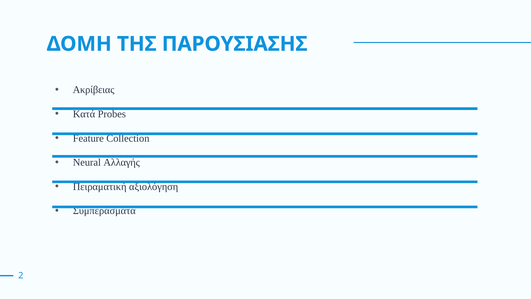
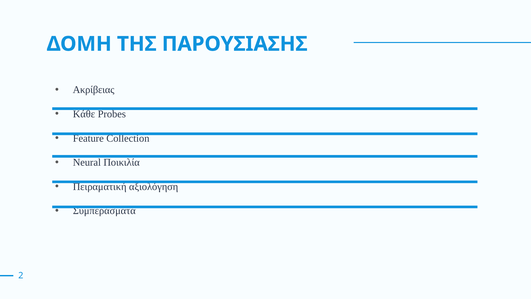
Κατά: Κατά -> Κάθε
Αλλαγής: Αλλαγής -> Ποικιλία
